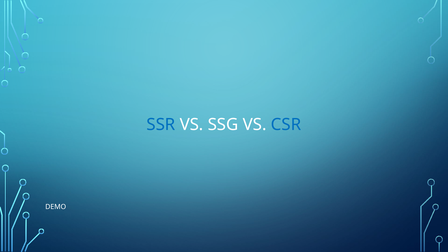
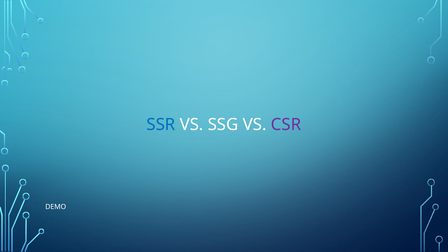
CSR colour: blue -> purple
